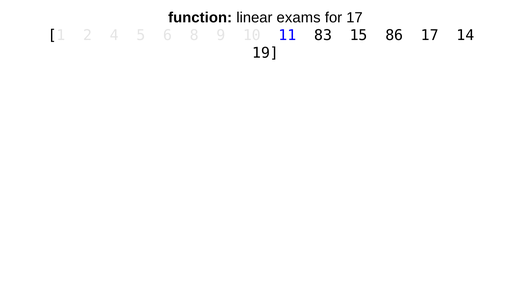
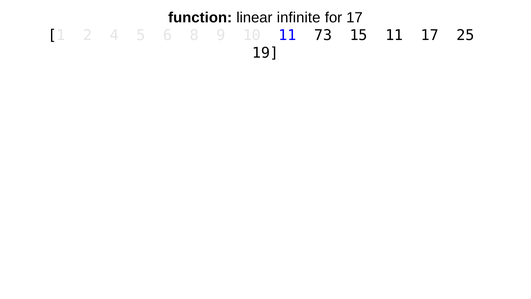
exams: exams -> infinite
83: 83 -> 73
15 86: 86 -> 11
14: 14 -> 25
